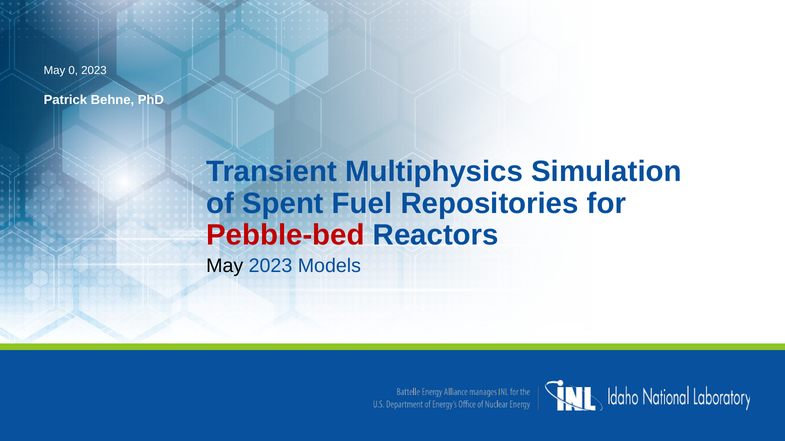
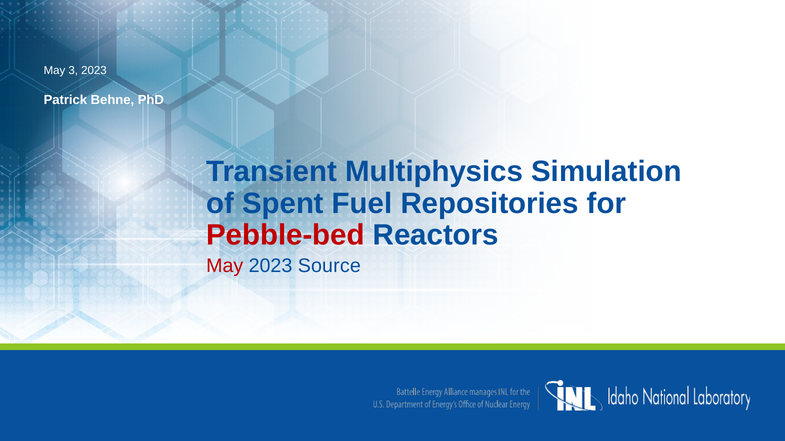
0: 0 -> 3
May at (225, 266) colour: black -> red
Models: Models -> Source
